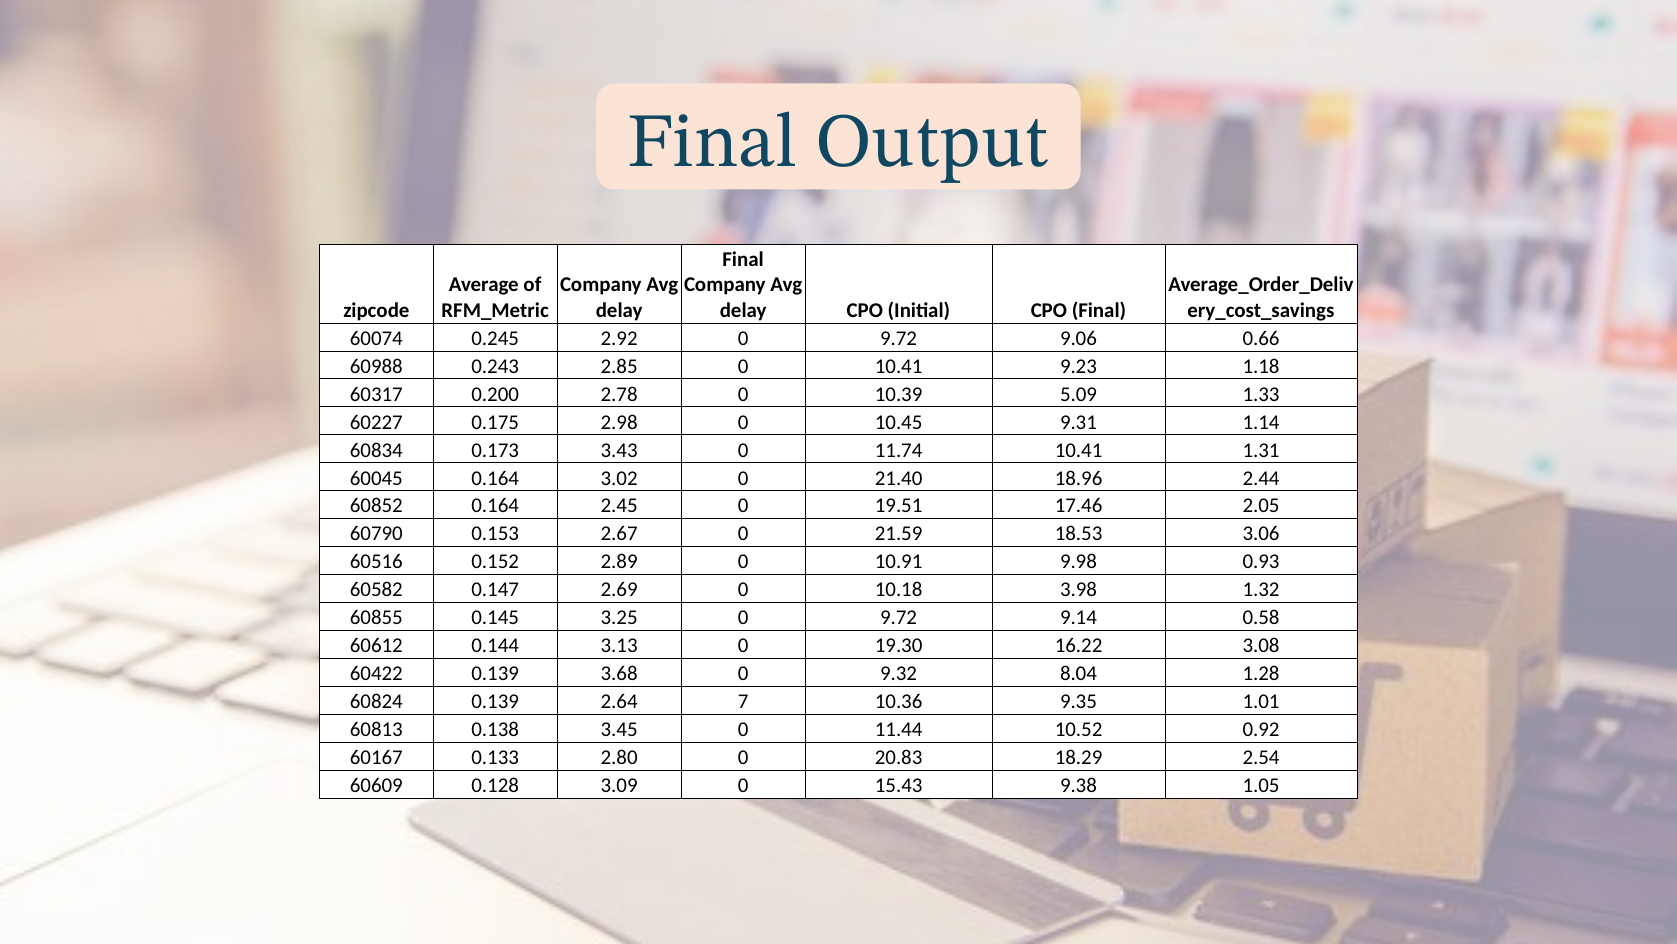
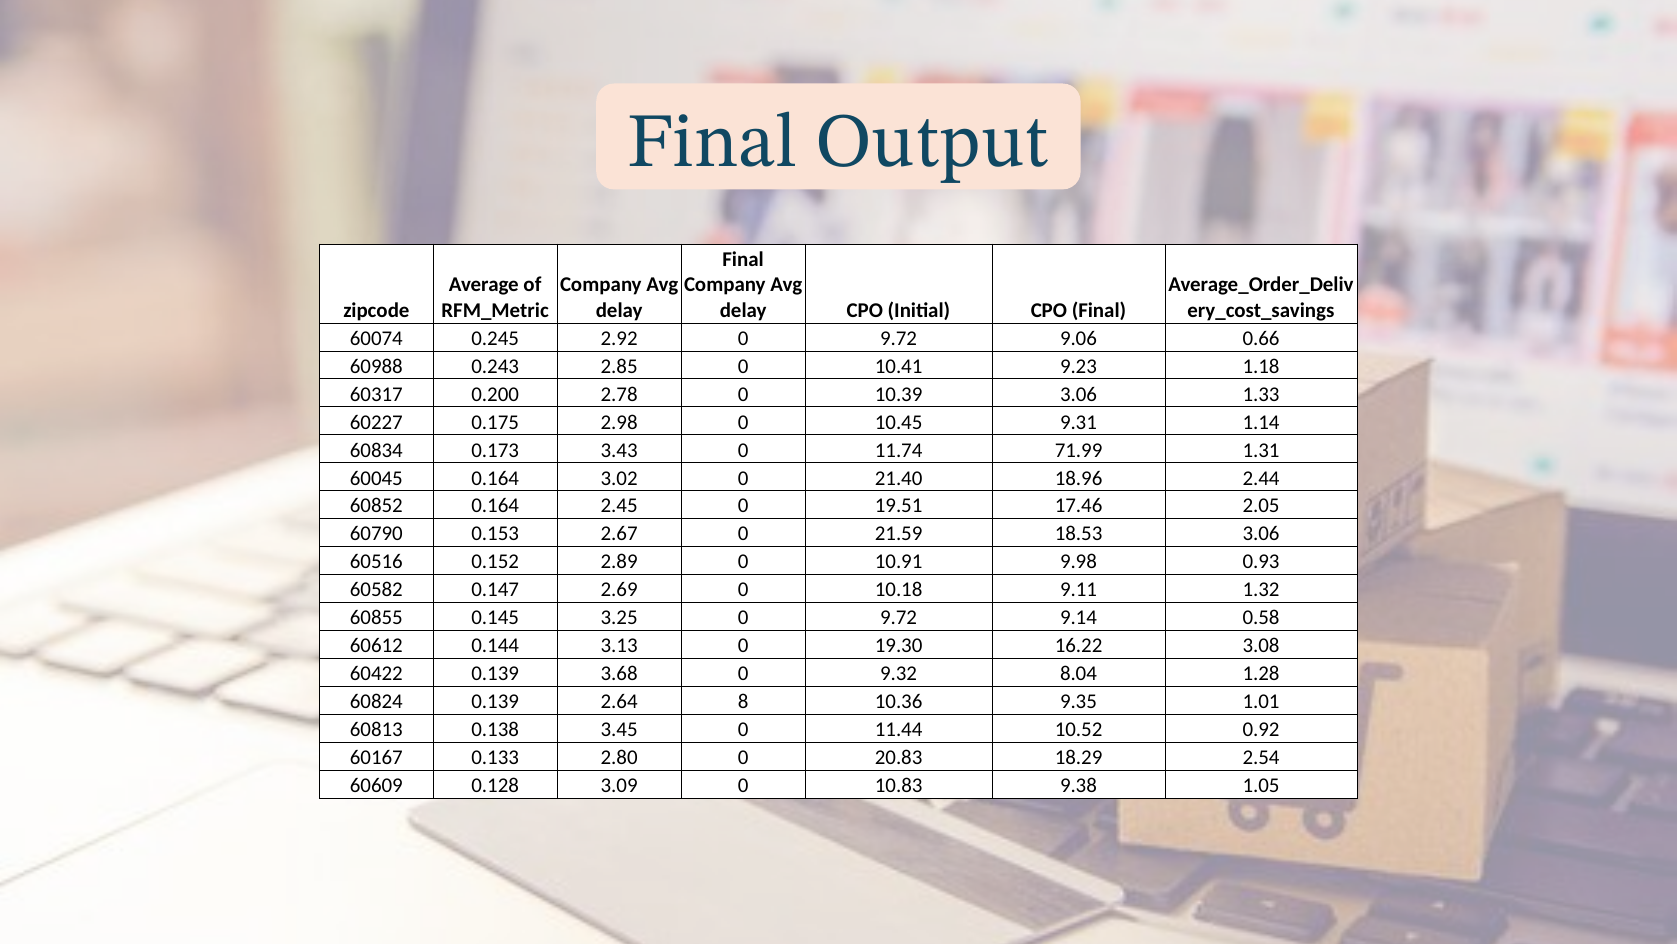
10.39 5.09: 5.09 -> 3.06
11.74 10.41: 10.41 -> 71.99
3.98: 3.98 -> 9.11
7: 7 -> 8
15.43: 15.43 -> 10.83
